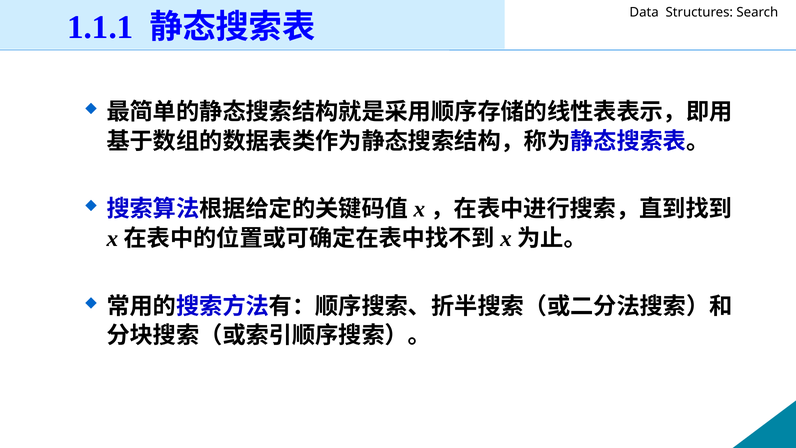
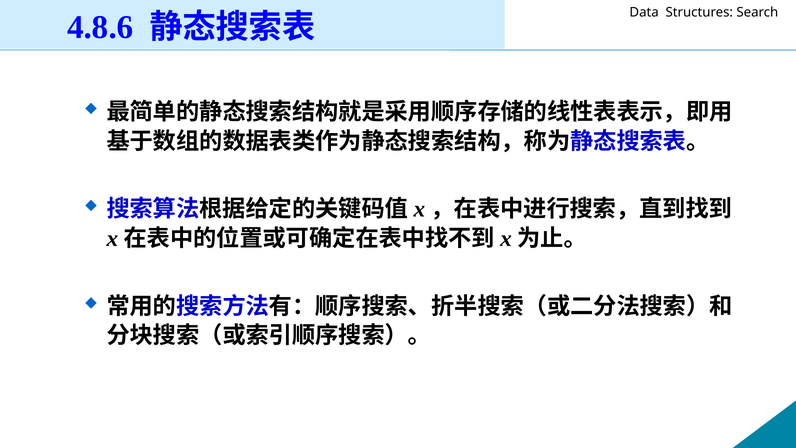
1.1.1: 1.1.1 -> 4.8.6
